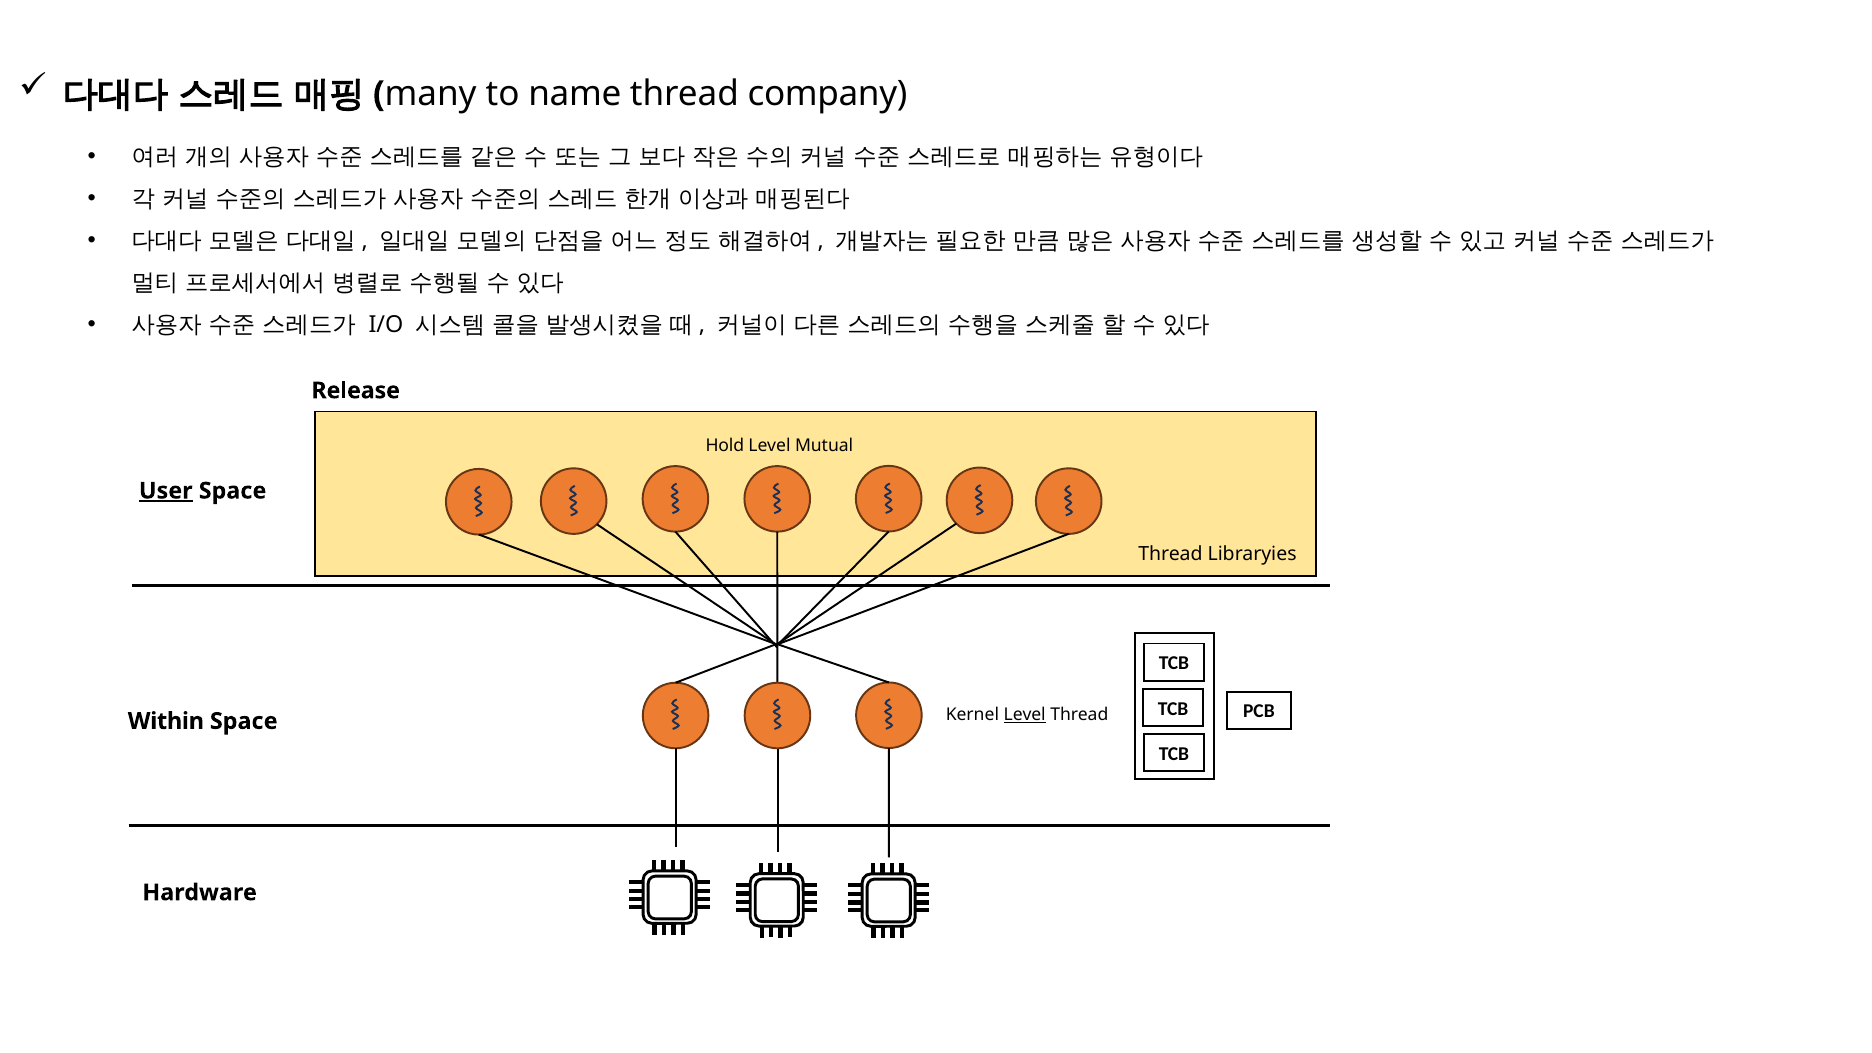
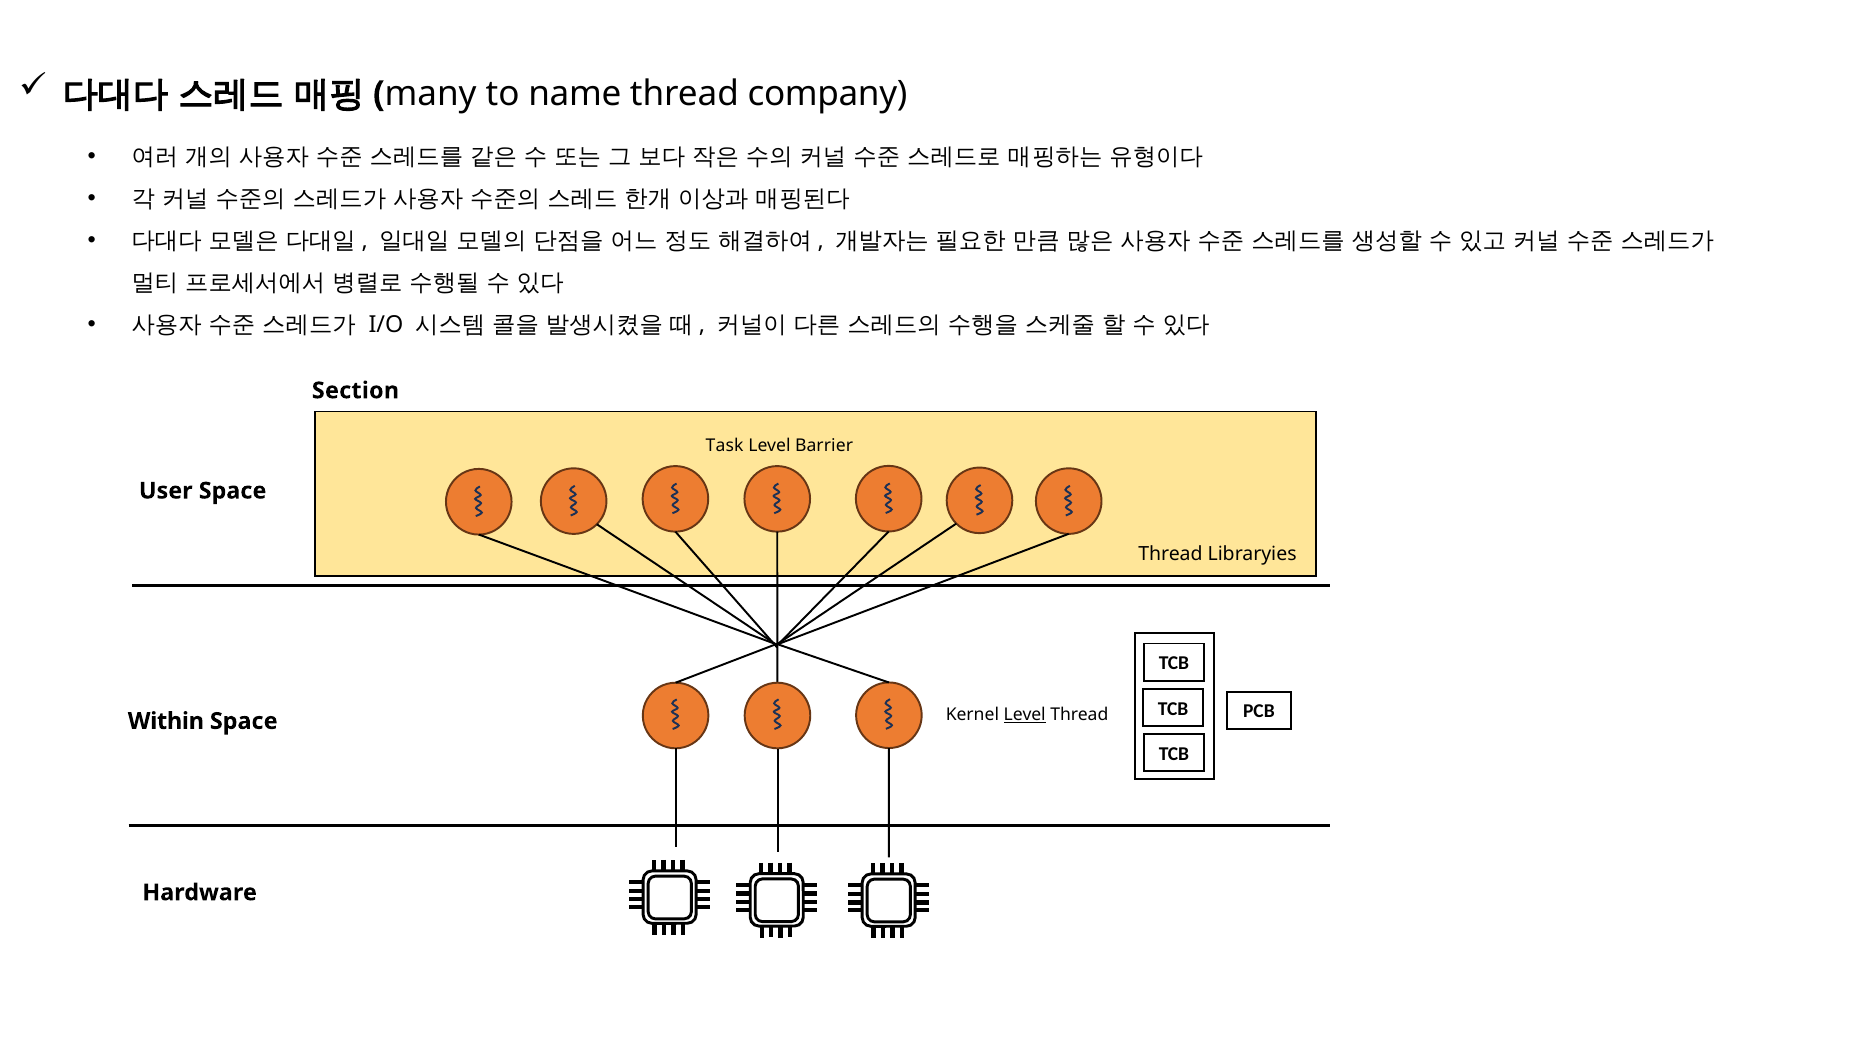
Release: Release -> Section
Hold: Hold -> Task
Mutual: Mutual -> Barrier
User underline: present -> none
